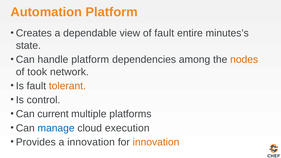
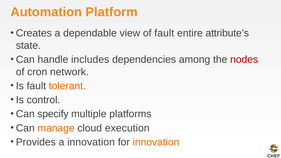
minutes’s: minutes’s -> attribute’s
handle platform: platform -> includes
nodes colour: orange -> red
took: took -> cron
current: current -> specify
manage colour: blue -> orange
